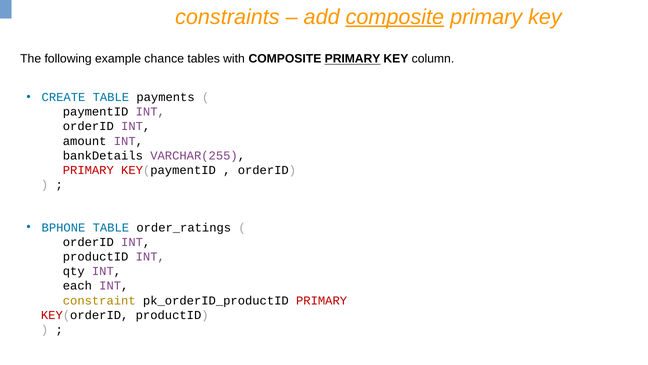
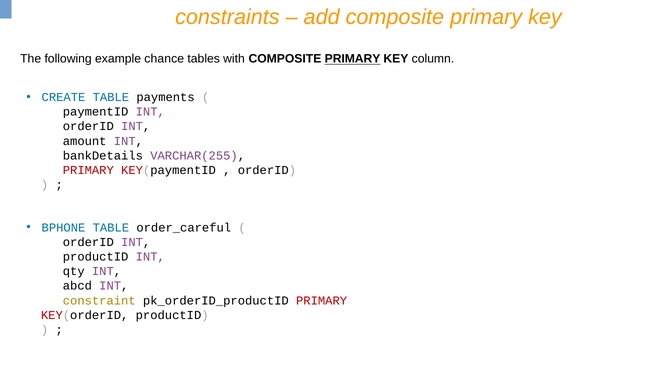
composite at (395, 17) underline: present -> none
order_ratings: order_ratings -> order_careful
each: each -> abcd
